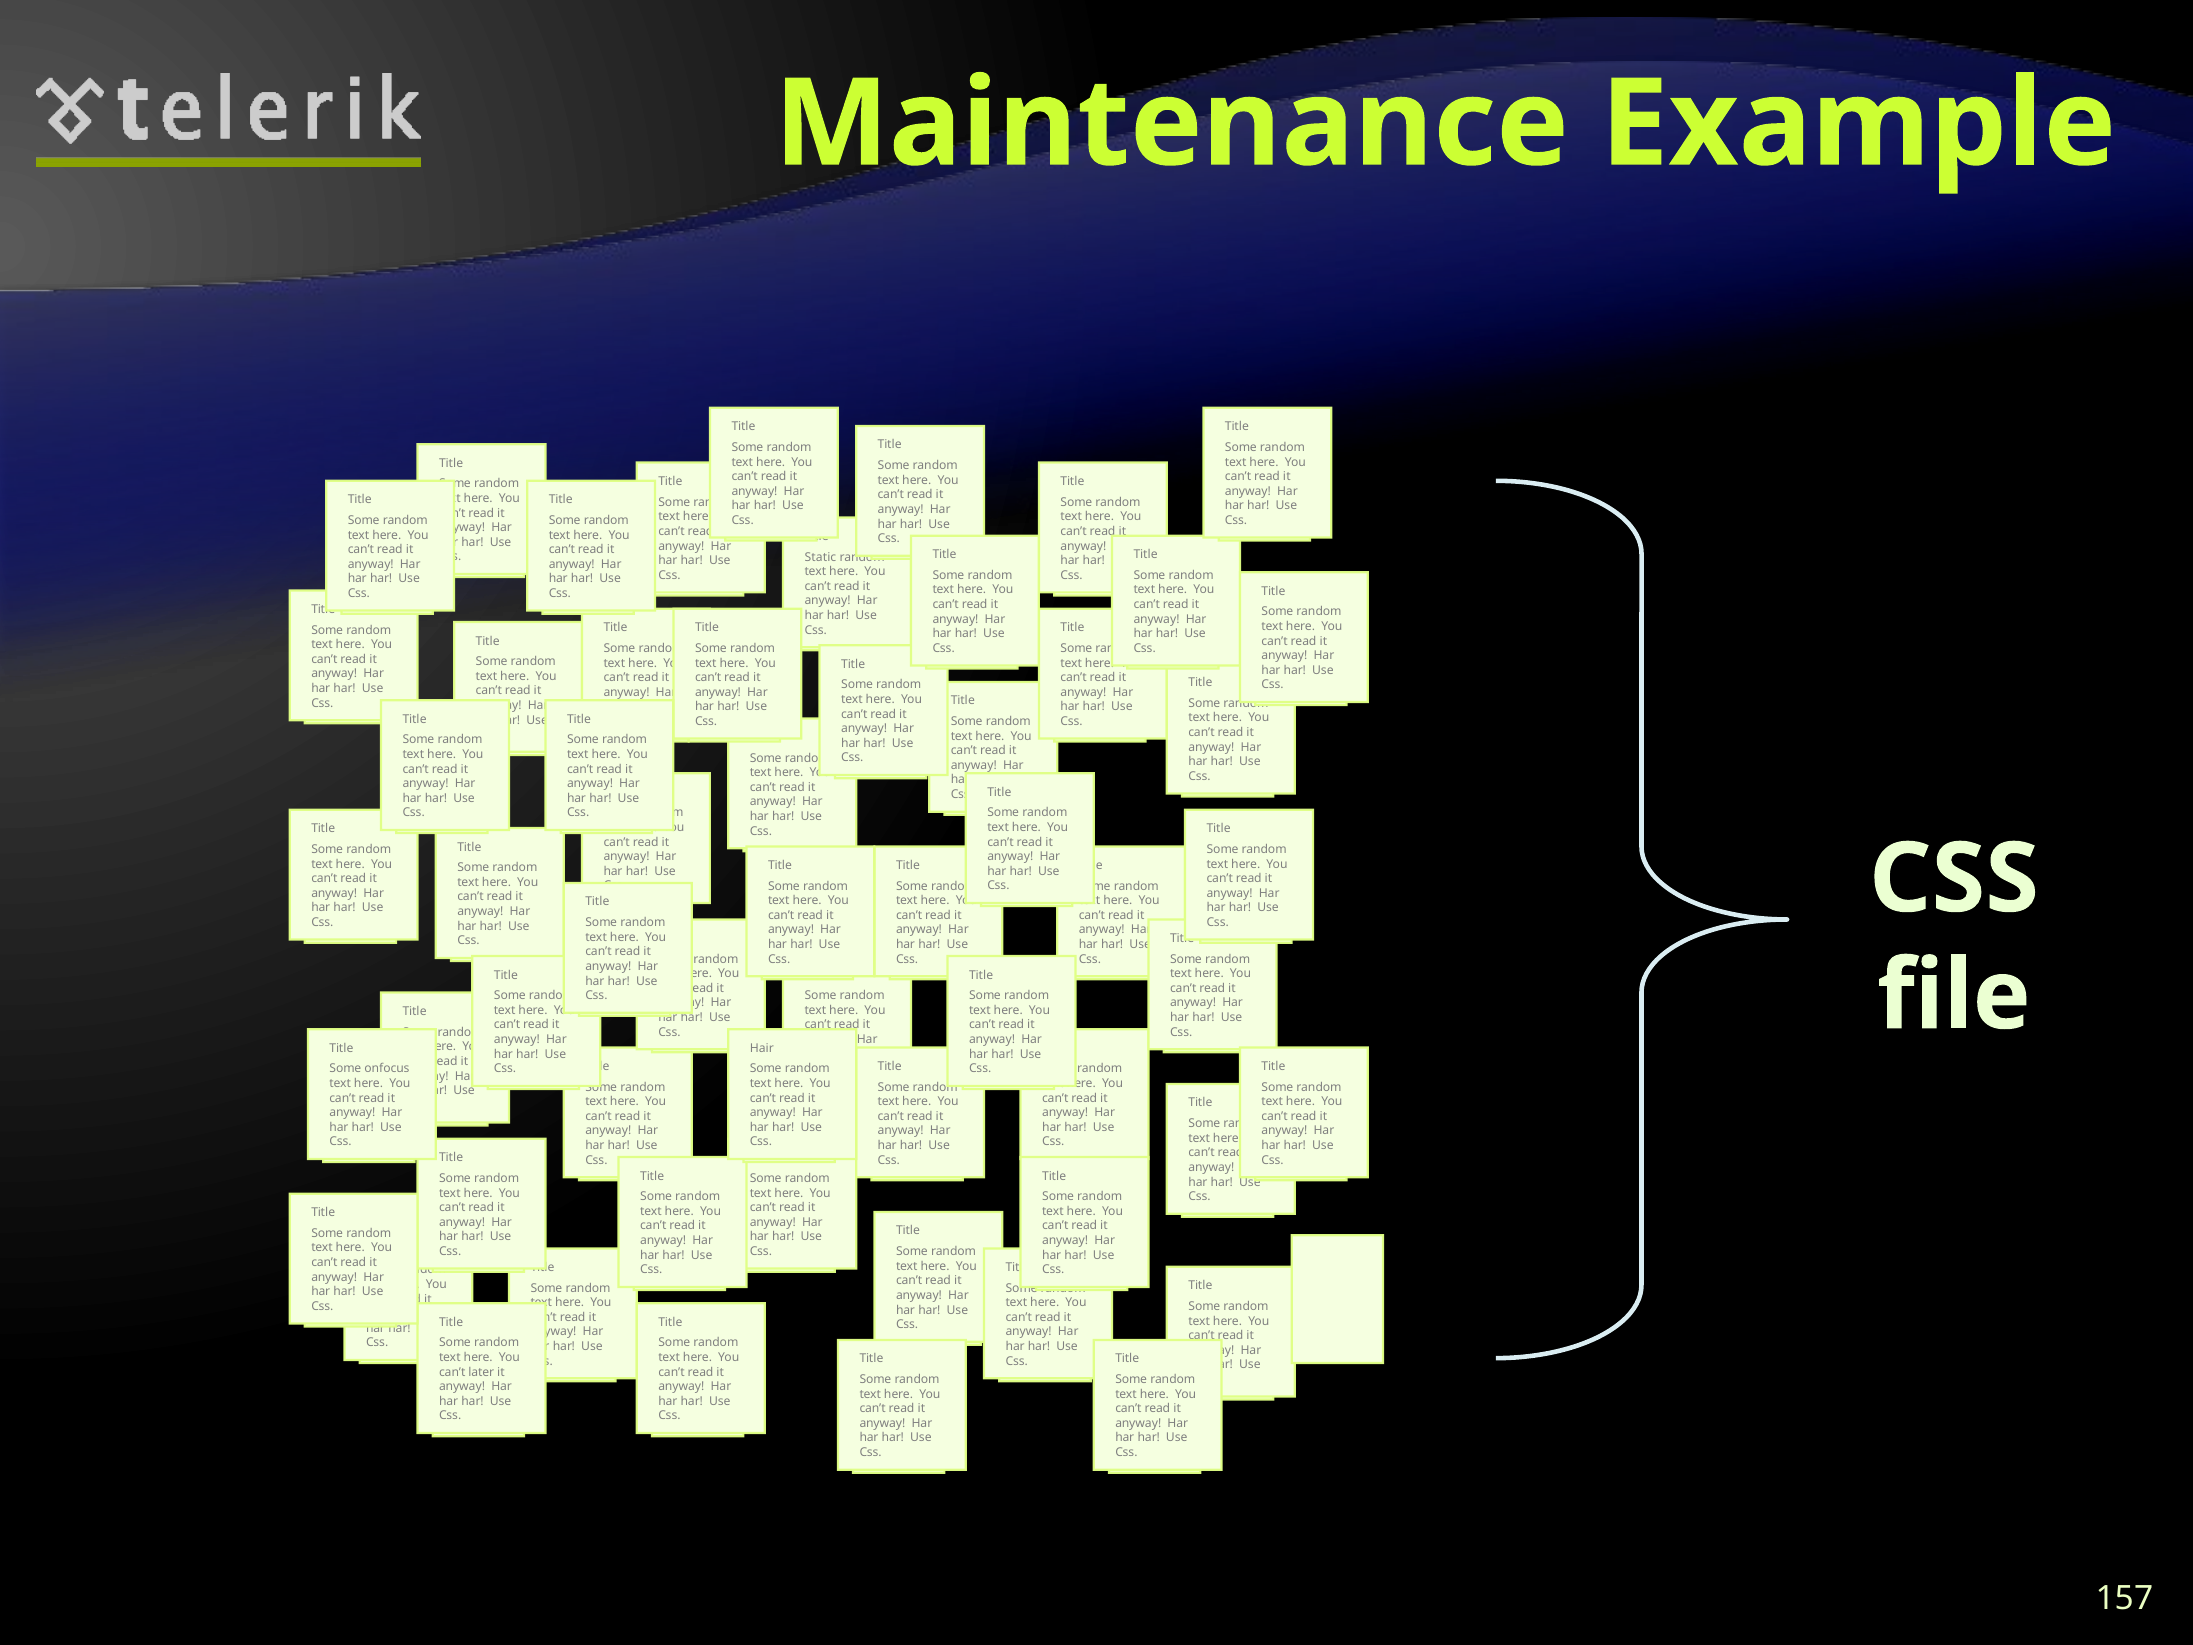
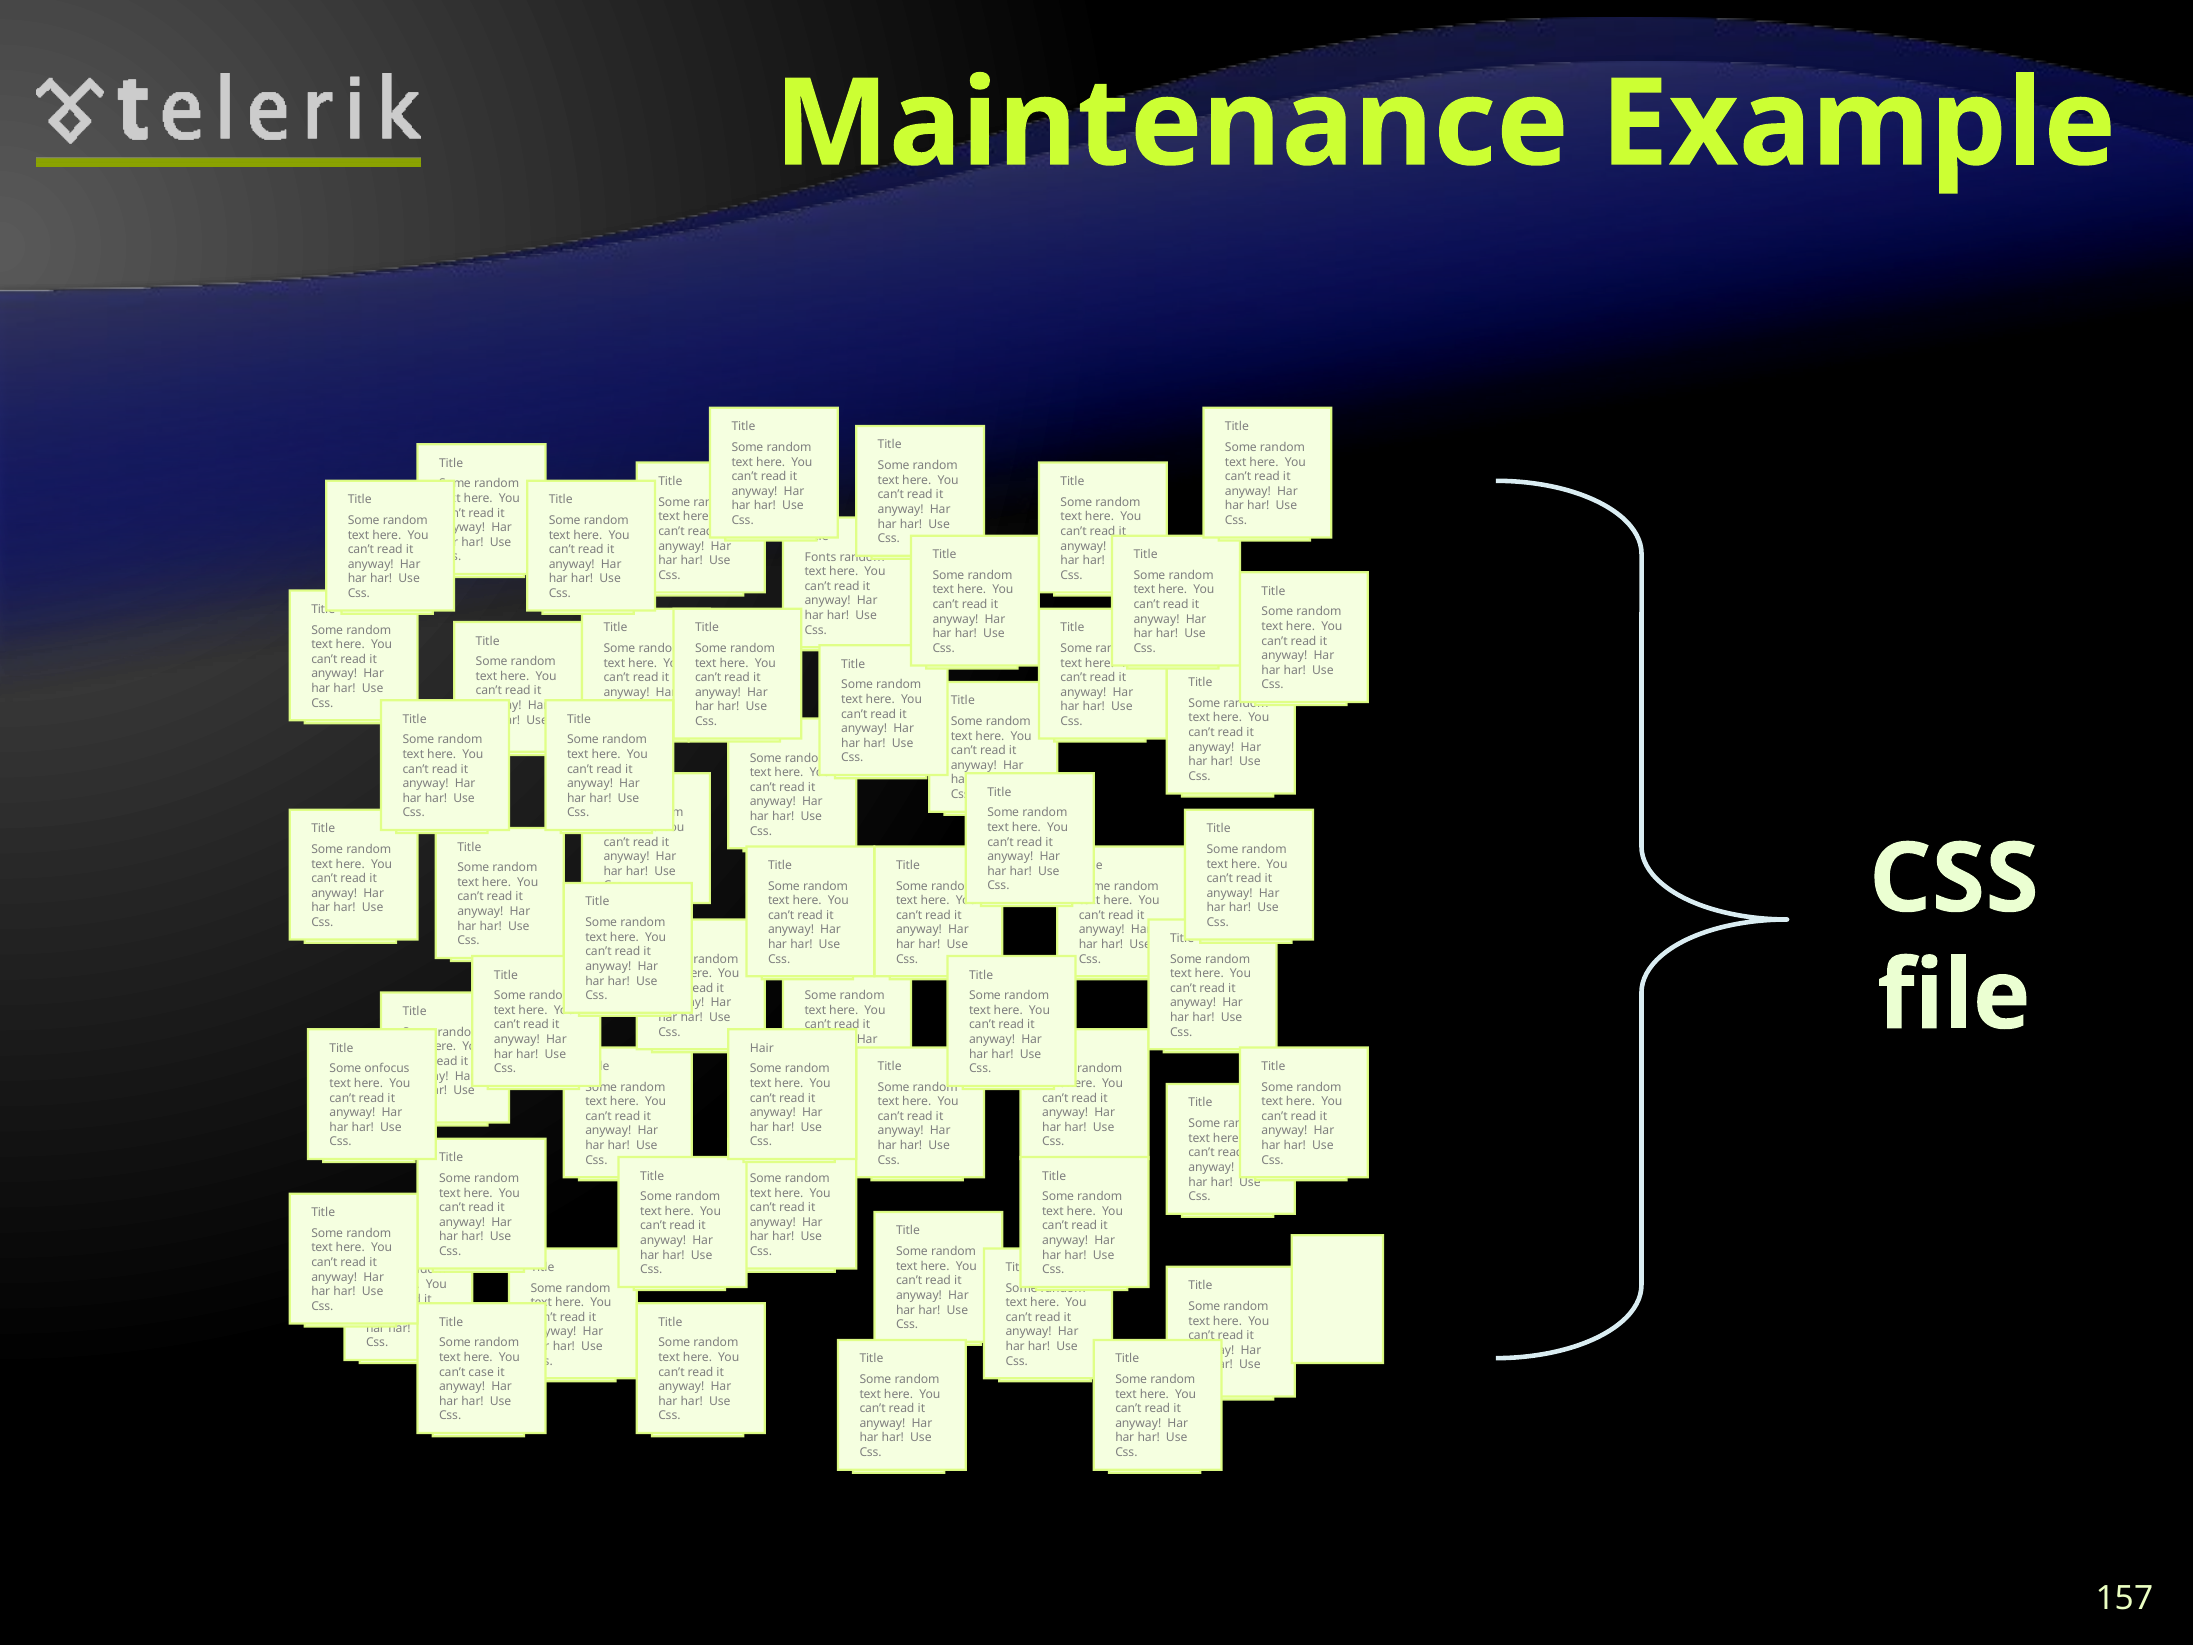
Static: Static -> Fonts
later: later -> case
